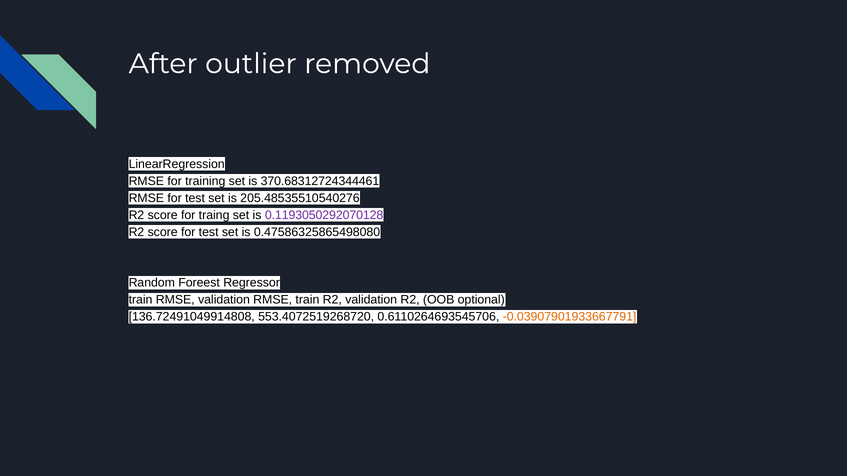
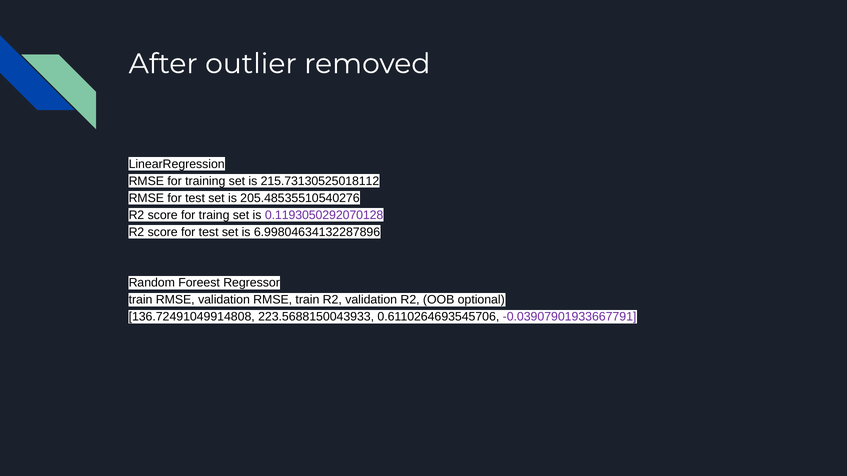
370.68312724344461: 370.68312724344461 -> 215.73130525018112
0.47586325865498080: 0.47586325865498080 -> 6.99804634132287896
553.4072519268720: 553.4072519268720 -> 223.5688150043933
-0.03907901933667791 colour: orange -> purple
